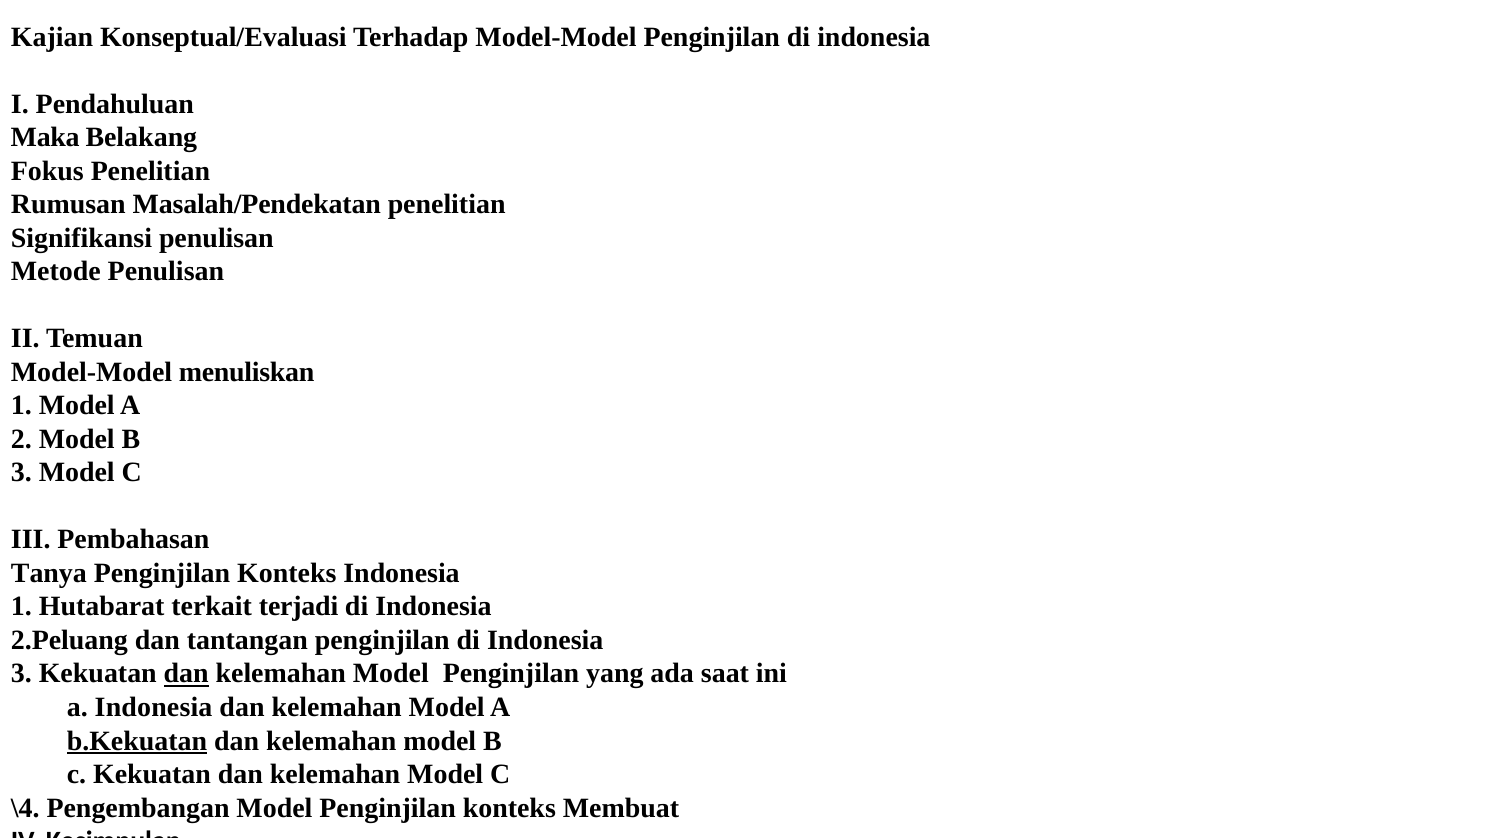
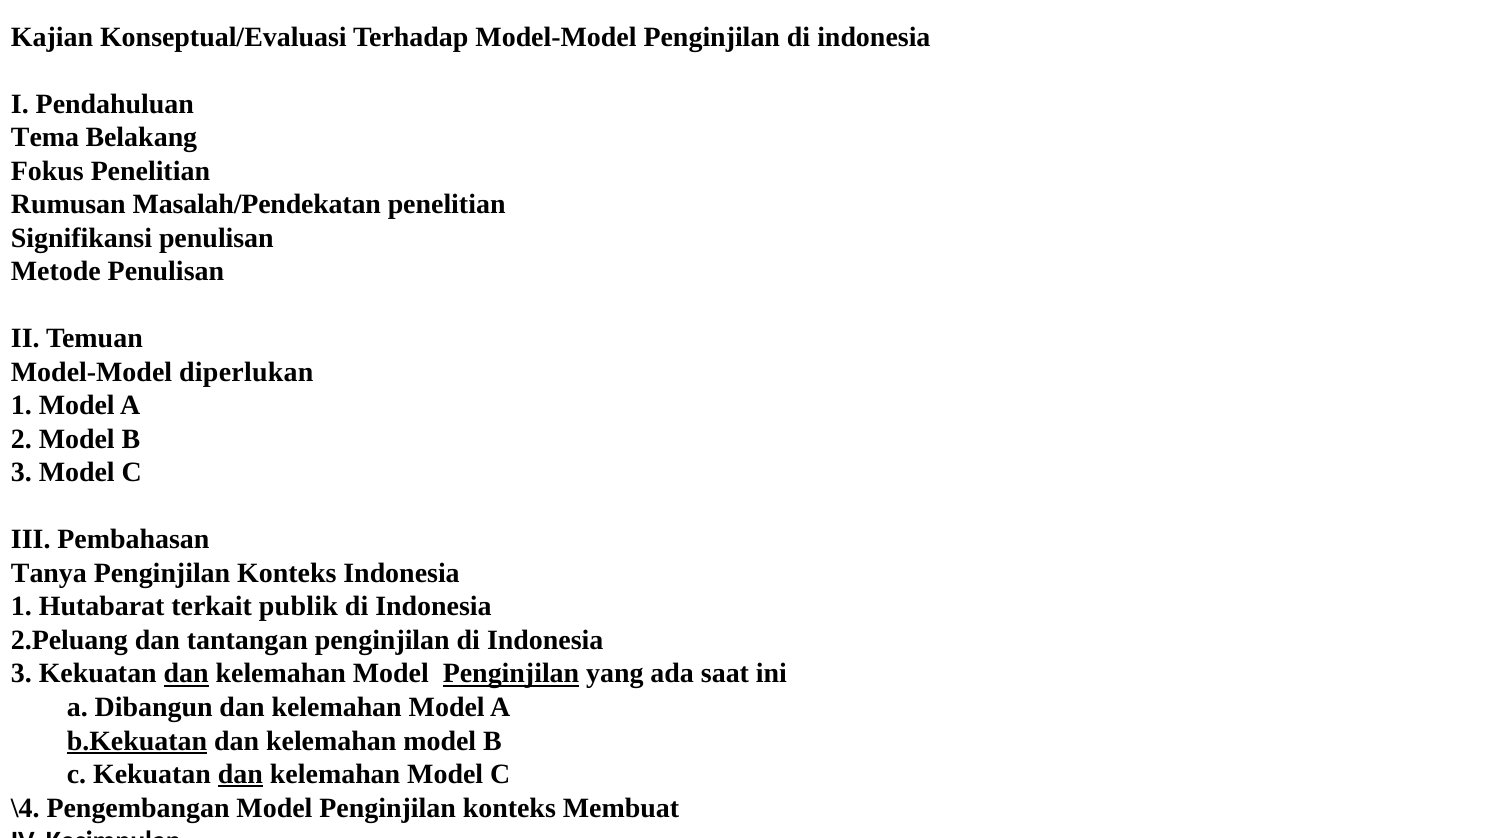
Maka: Maka -> Tema
menuliskan: menuliskan -> diperlukan
terjadi: terjadi -> publik
Penginjilan at (511, 674) underline: none -> present
a Indonesia: Indonesia -> Dibangun
dan at (240, 774) underline: none -> present
